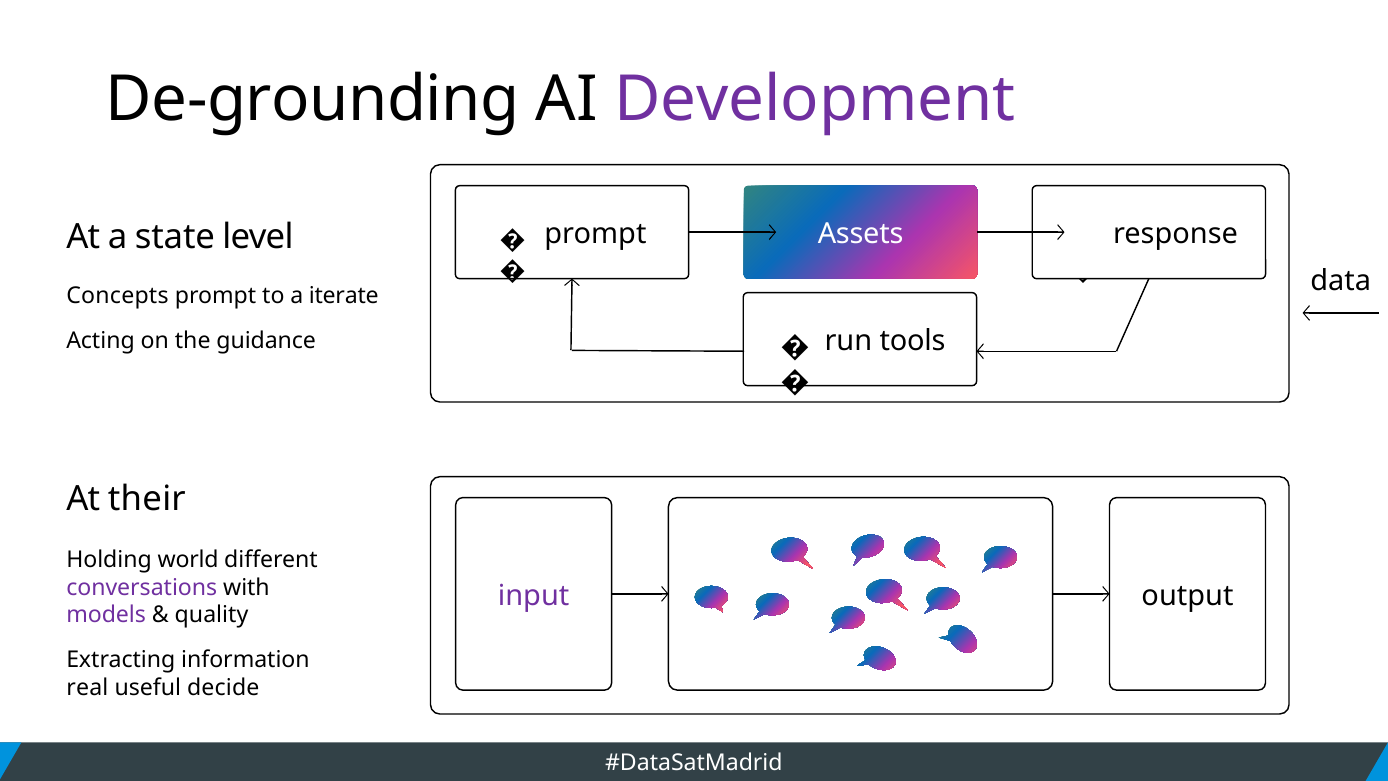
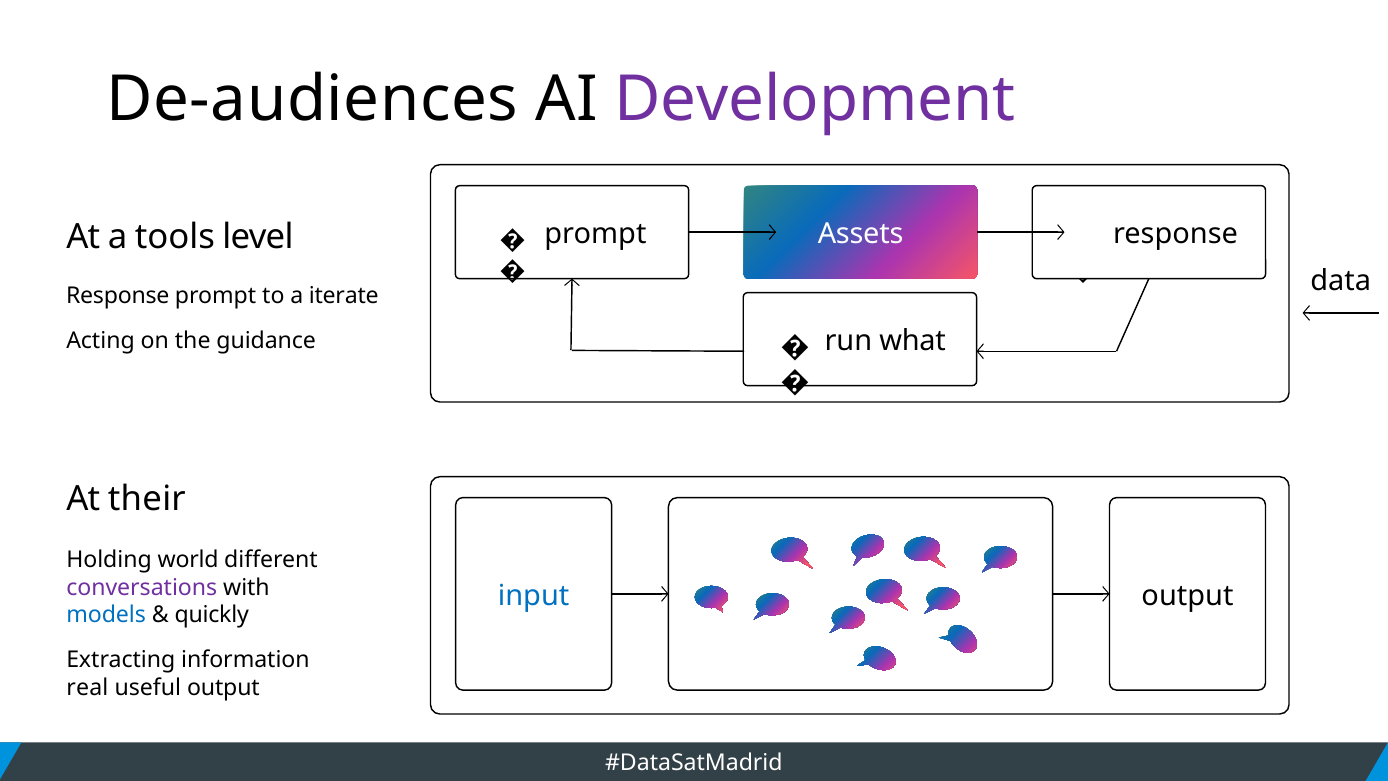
De-grounding: De-grounding -> De-audiences
state: state -> tools
Concepts at (118, 295): Concepts -> Response
tools: tools -> what
input colour: purple -> blue
models colour: purple -> blue
quality: quality -> quickly
useful decide: decide -> output
